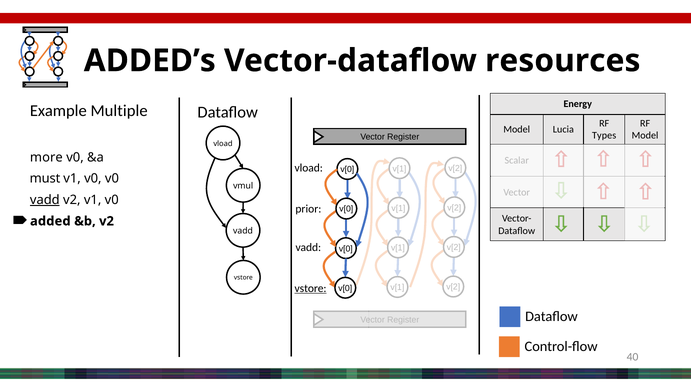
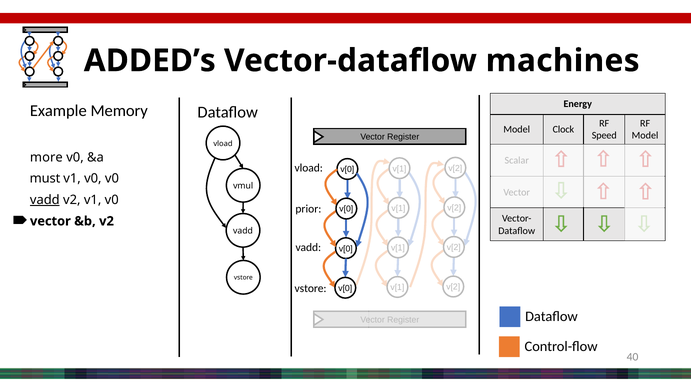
resources: resources -> machines
Multiple: Multiple -> Memory
Lucia: Lucia -> Clock
Types: Types -> Speed
added at (50, 221): added -> vector
vstore at (311, 288) underline: present -> none
